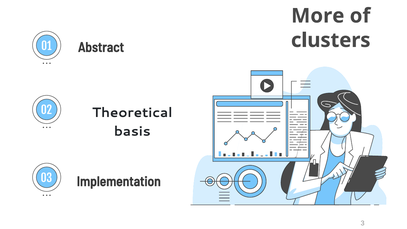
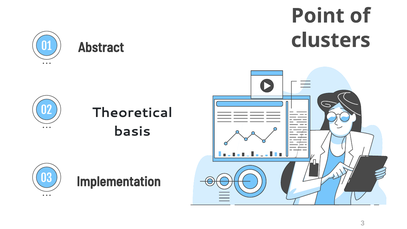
More: More -> Point
